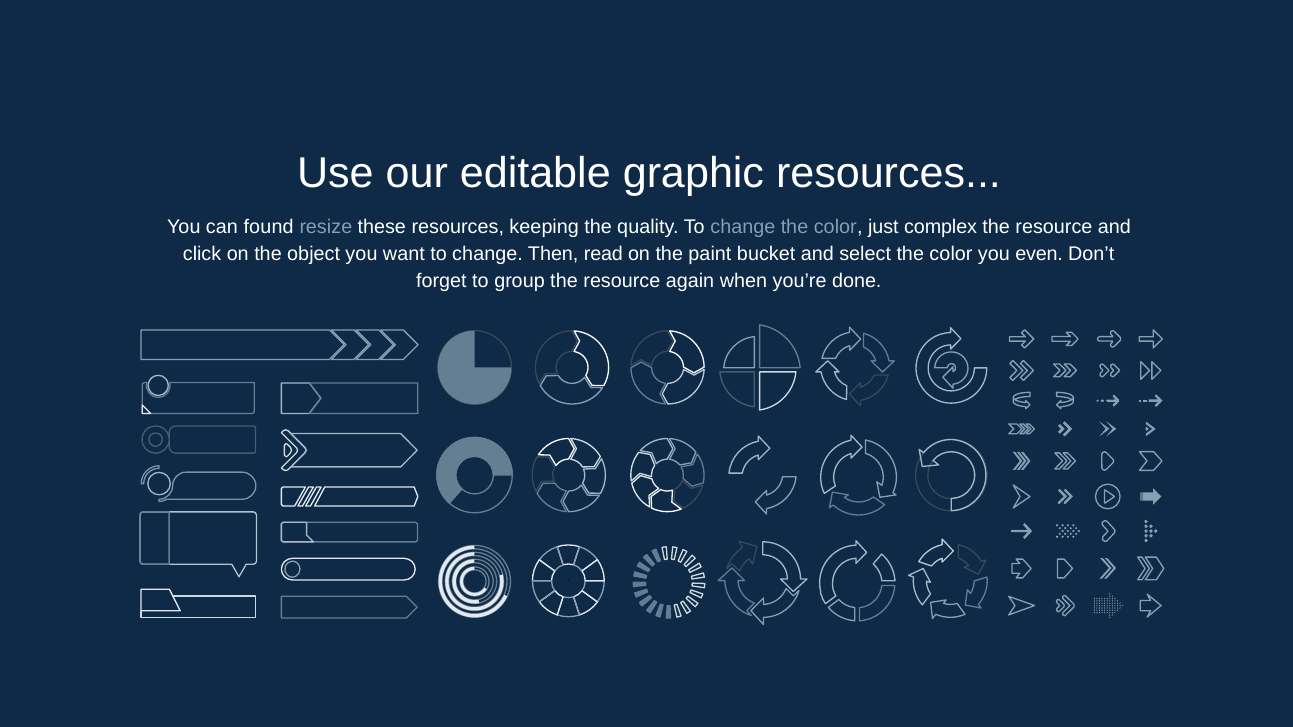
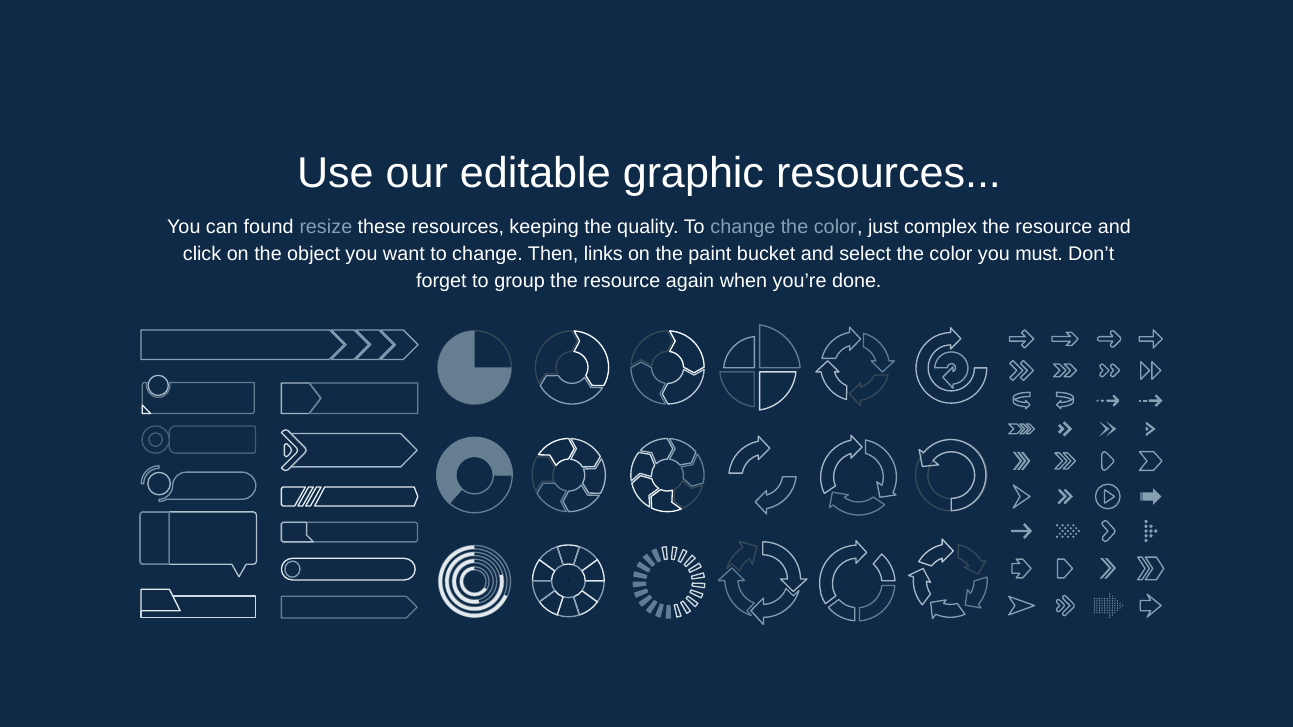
read: read -> links
even: even -> must
